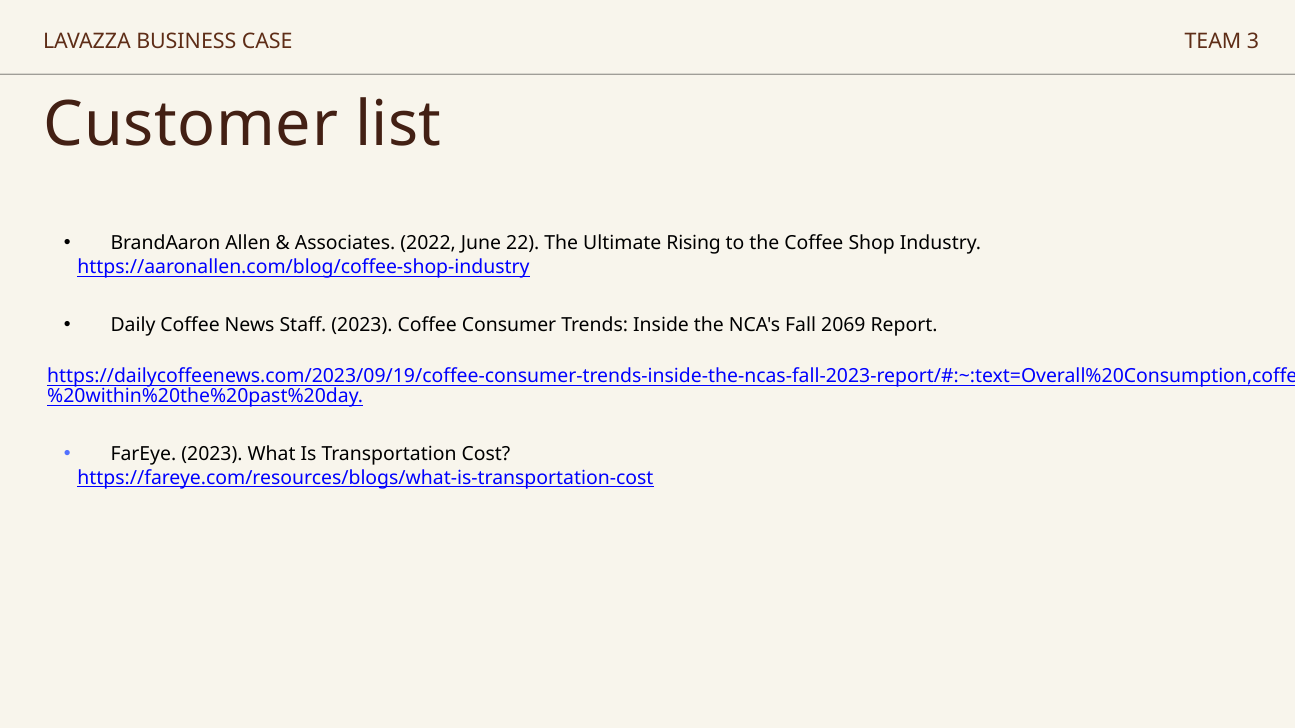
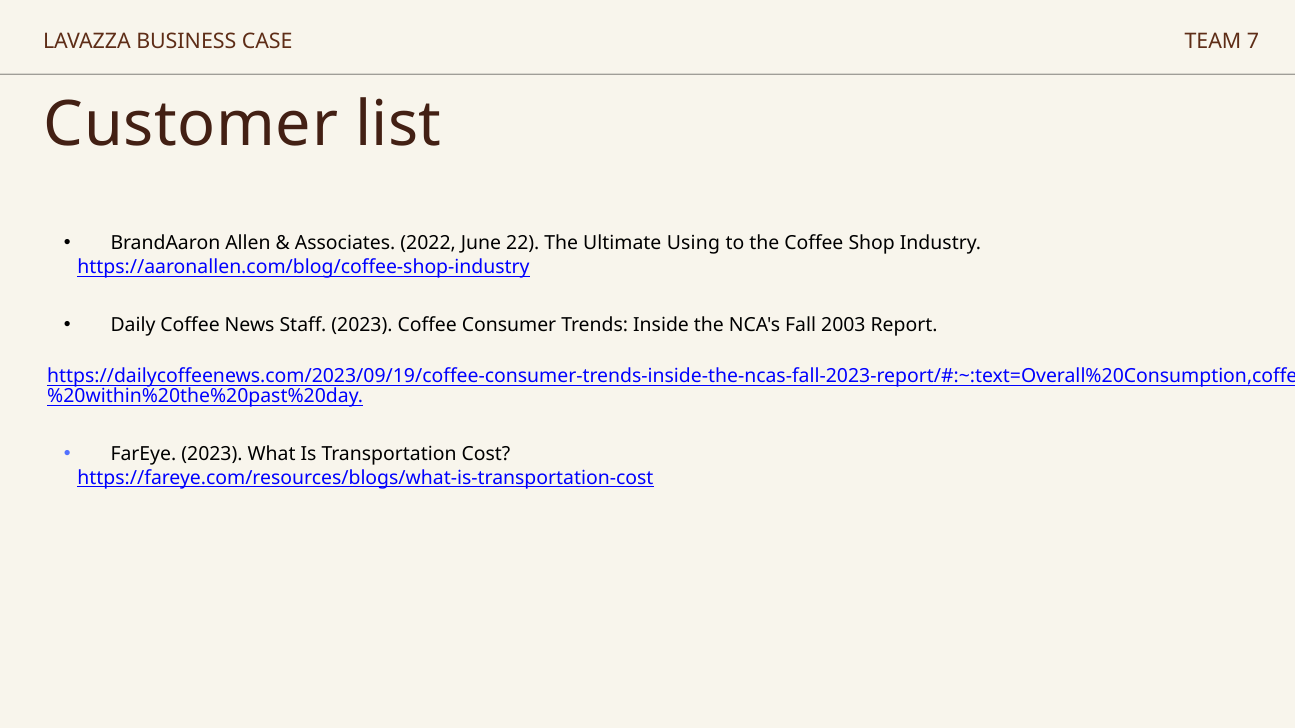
3: 3 -> 7
Rising: Rising -> Using
2069: 2069 -> 2003
